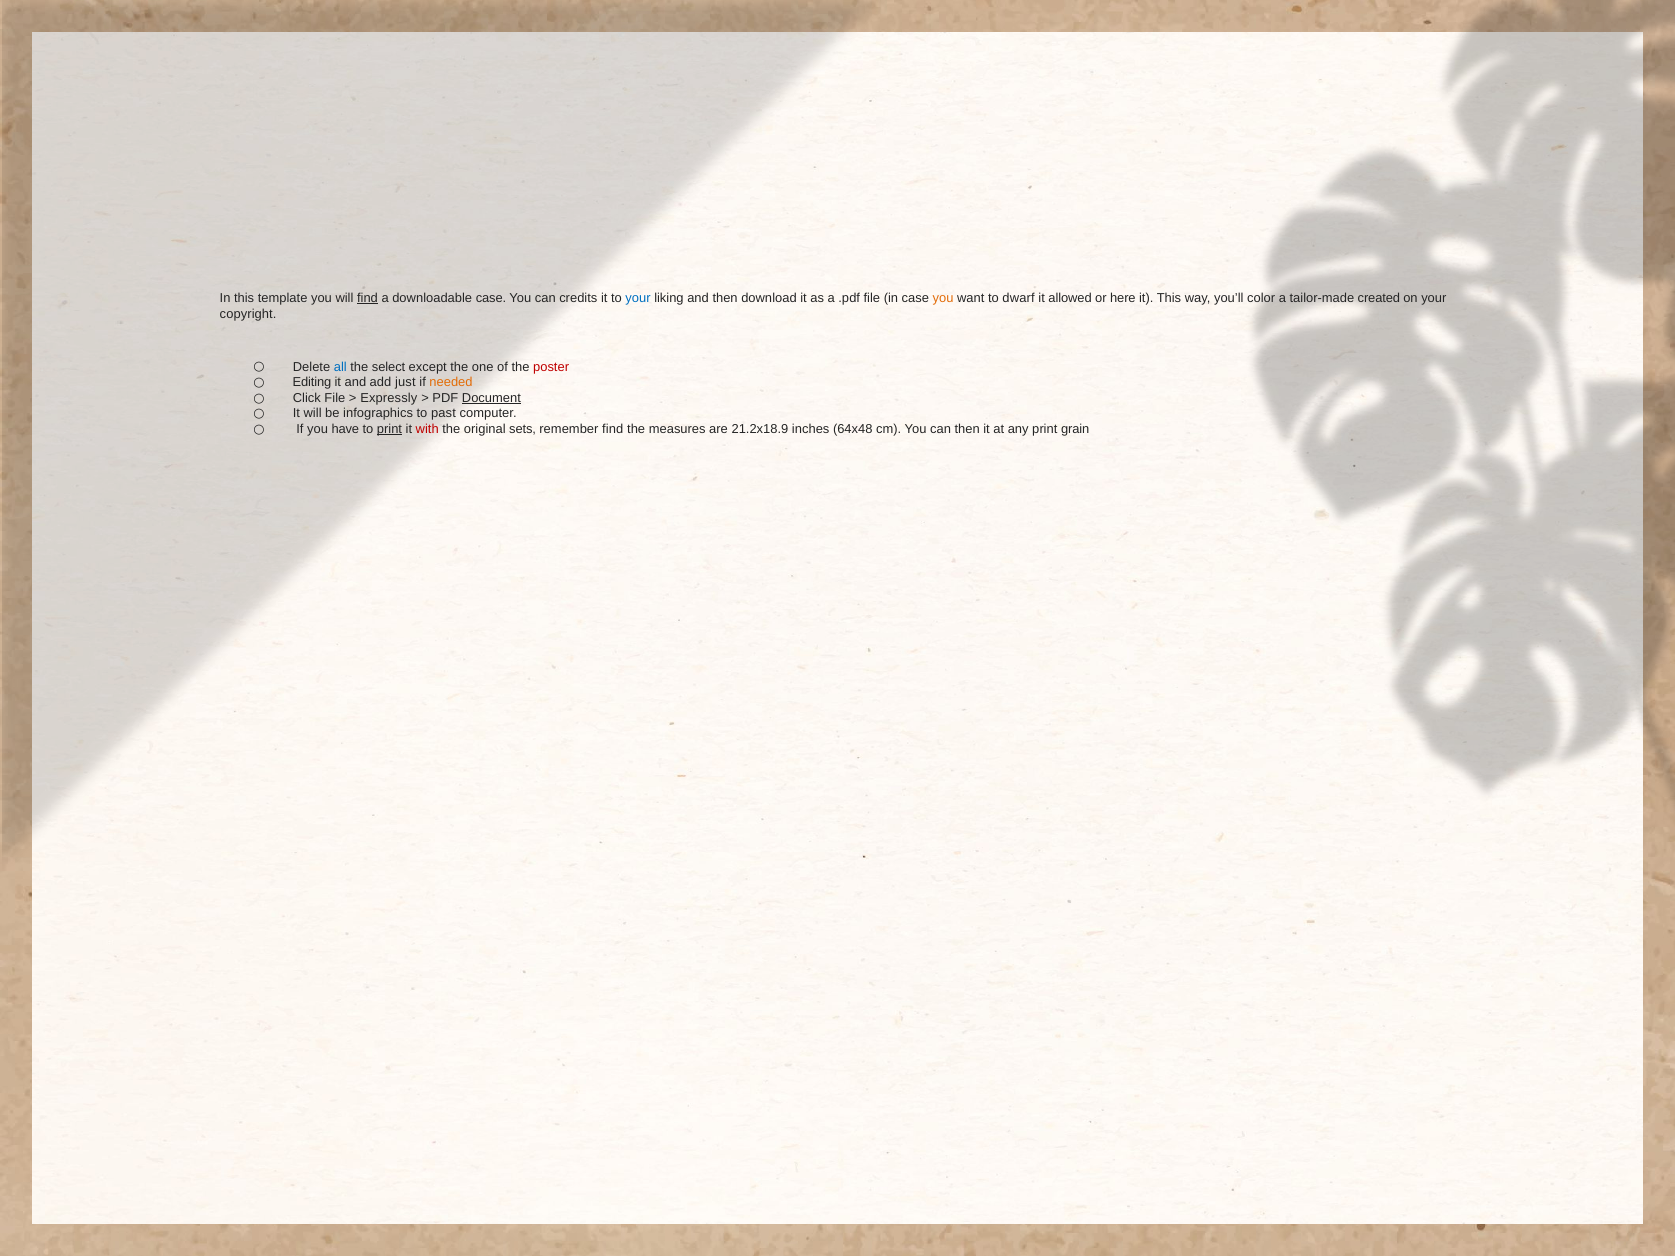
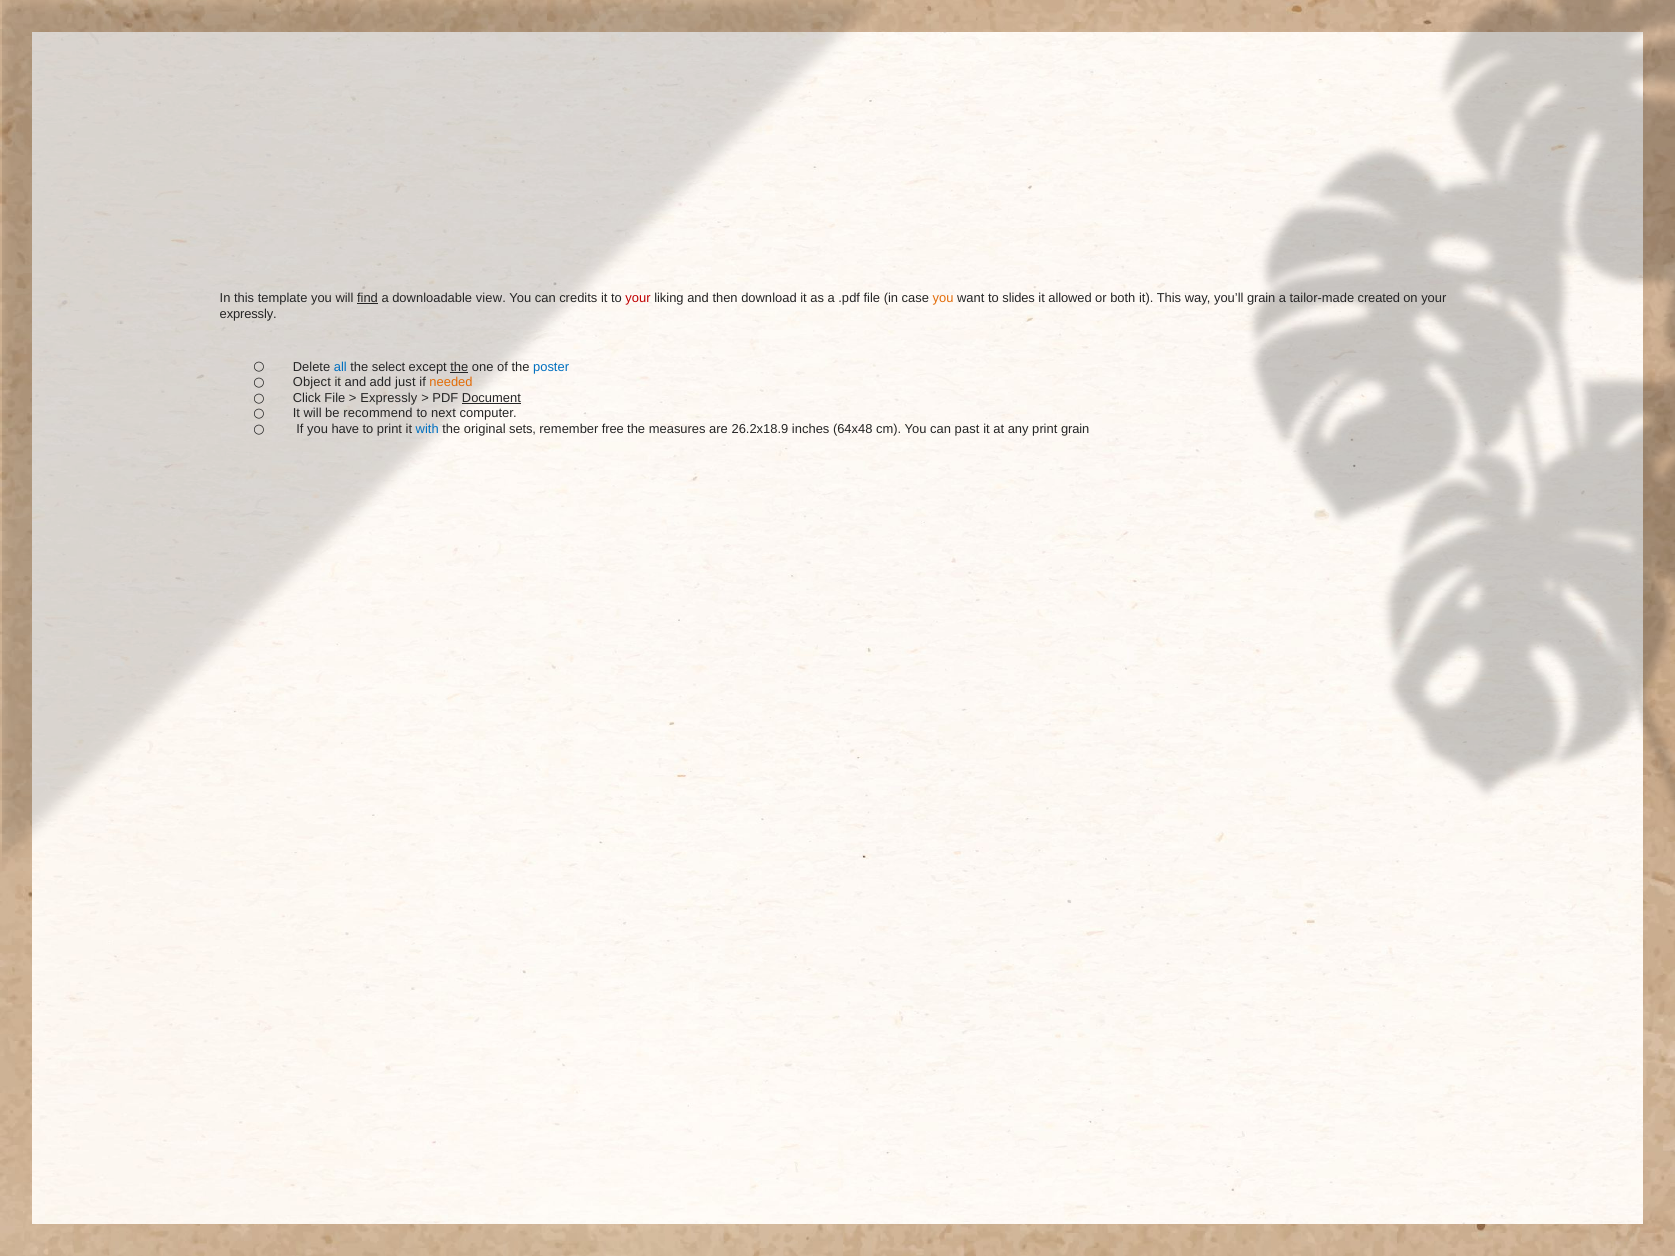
downloadable case: case -> view
your at (638, 298) colour: blue -> red
dwarf: dwarf -> slides
here: here -> both
you’ll color: color -> grain
copyright at (248, 314): copyright -> expressly
the at (459, 367) underline: none -> present
poster colour: red -> blue
Editing: Editing -> Object
infographics: infographics -> recommend
past: past -> next
print at (389, 429) underline: present -> none
with colour: red -> blue
remember find: find -> free
21.2x18.9: 21.2x18.9 -> 26.2x18.9
can then: then -> past
